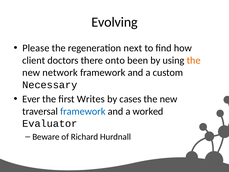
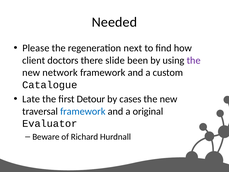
Evolving: Evolving -> Needed
onto: onto -> slide
the at (194, 60) colour: orange -> purple
Necessary: Necessary -> Catalogue
Ever: Ever -> Late
Writes: Writes -> Detour
worked: worked -> original
